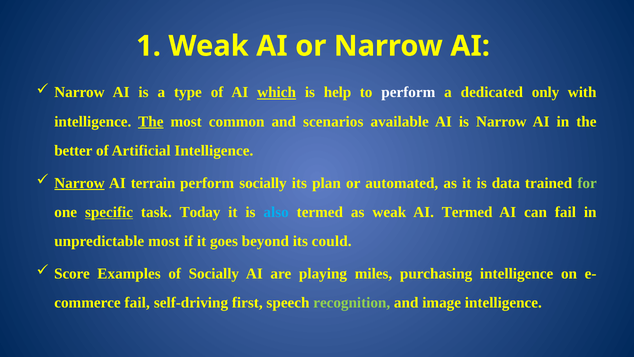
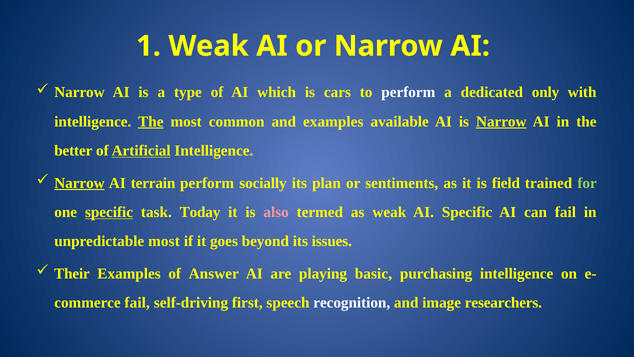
which underline: present -> none
help: help -> cars
and scenarios: scenarios -> examples
Narrow at (501, 121) underline: none -> present
Artificial underline: none -> present
automated: automated -> sentiments
data: data -> field
also colour: light blue -> pink
AI Termed: Termed -> Specific
could: could -> issues
Score: Score -> Their
of Socially: Socially -> Answer
miles: miles -> basic
recognition colour: light green -> white
image intelligence: intelligence -> researchers
